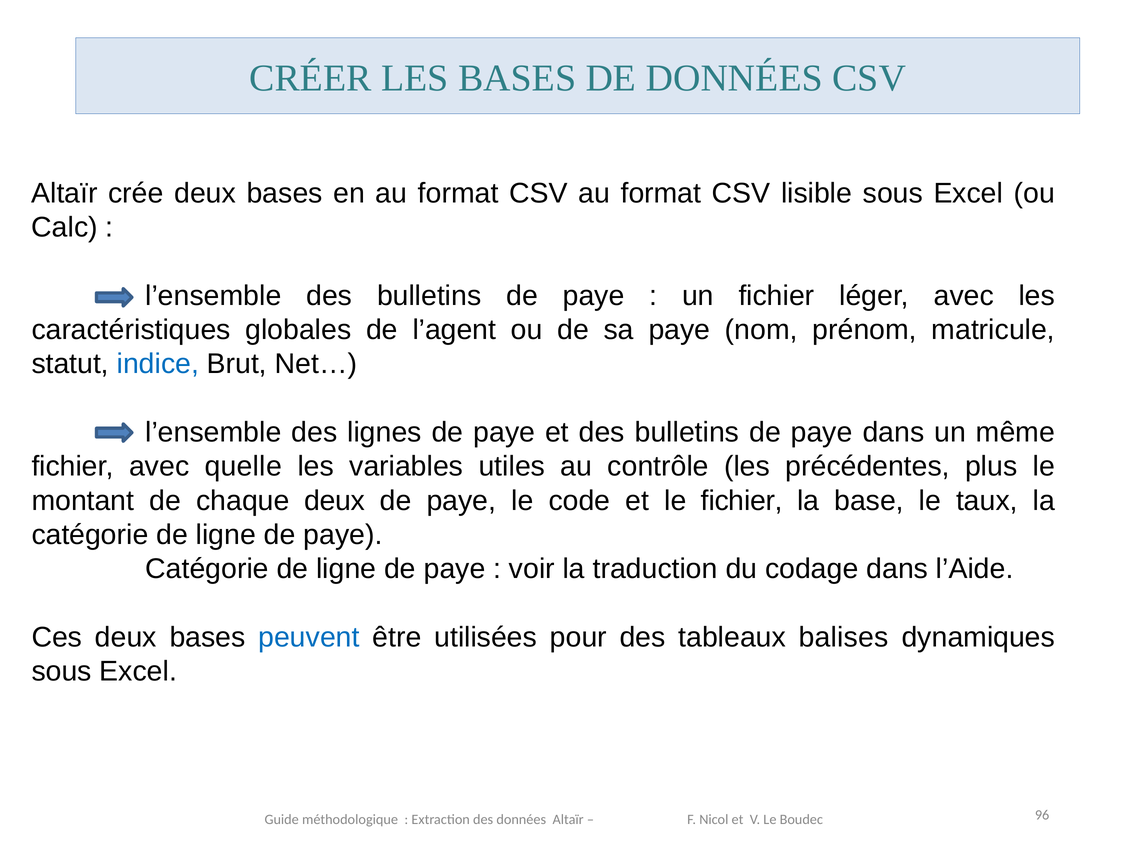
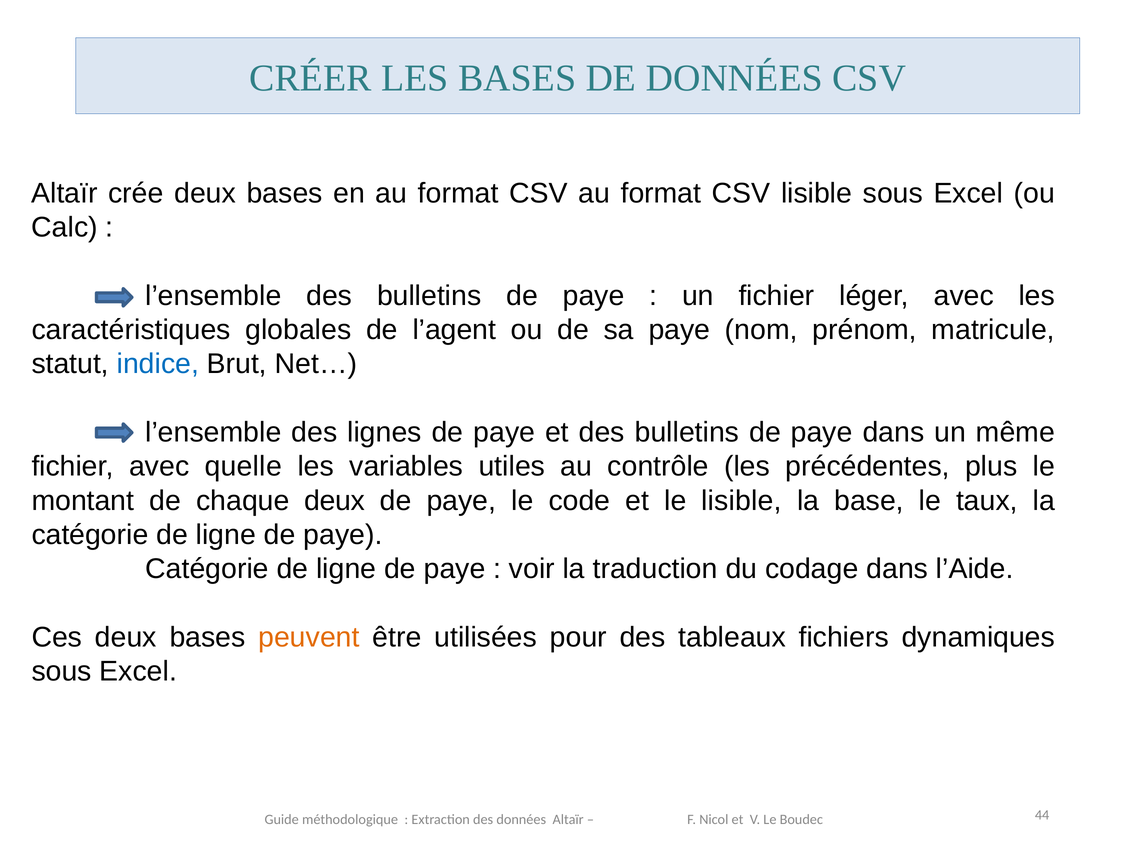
le fichier: fichier -> lisible
peuvent colour: blue -> orange
balises: balises -> fichiers
96: 96 -> 44
